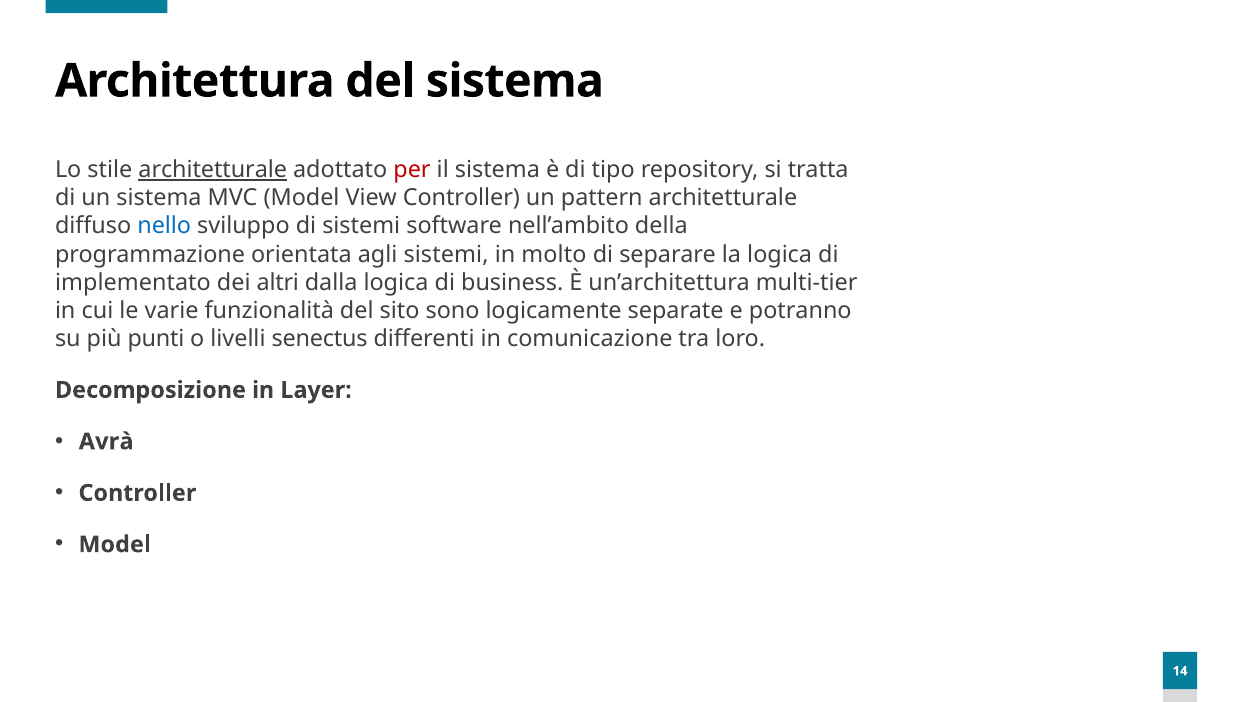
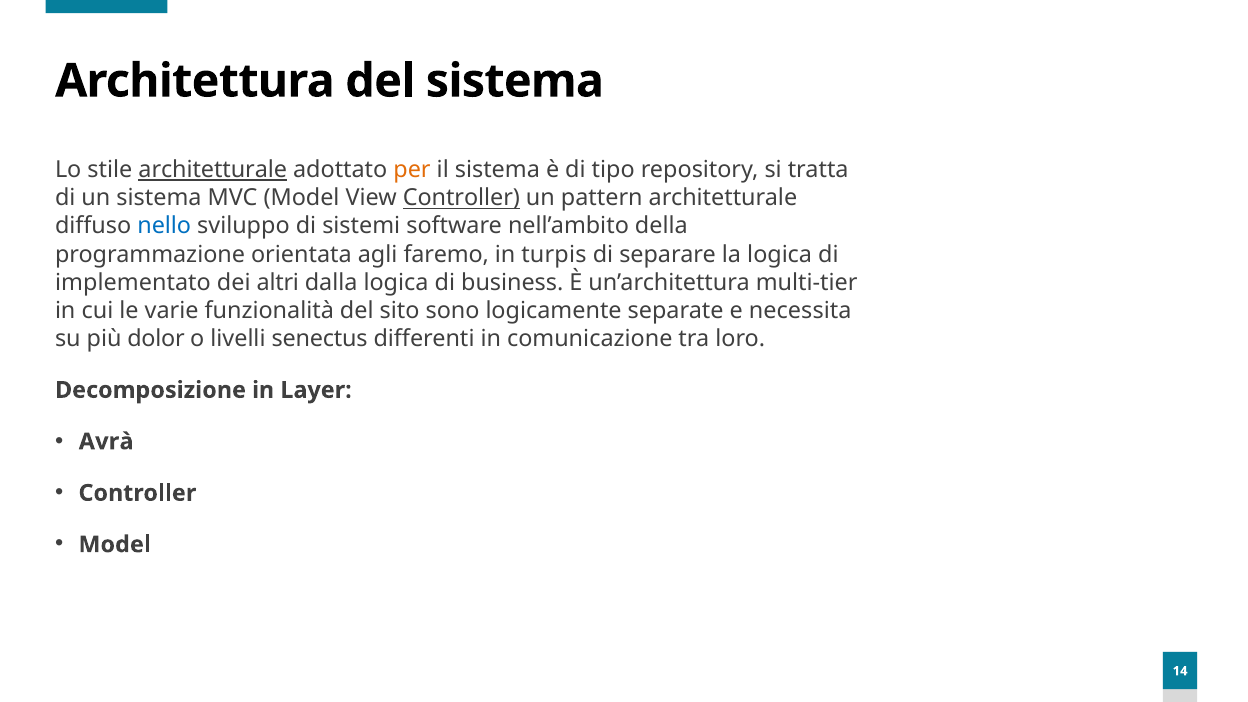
per colour: red -> orange
Controller at (461, 198) underline: none -> present
agli sistemi: sistemi -> faremo
molto: molto -> turpis
potranno: potranno -> necessita
punti: punti -> dolor
